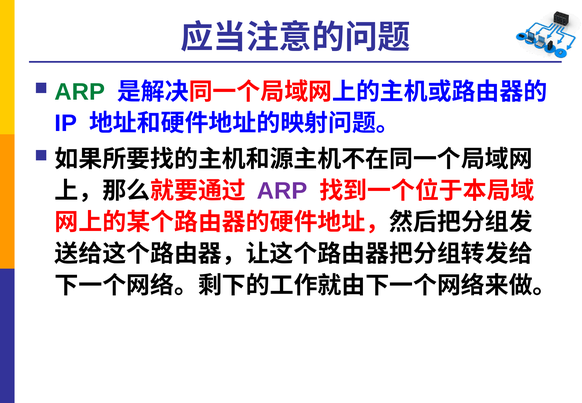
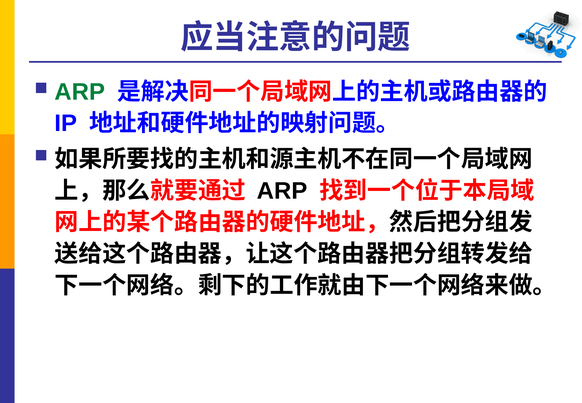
ARP at (282, 191) colour: purple -> black
